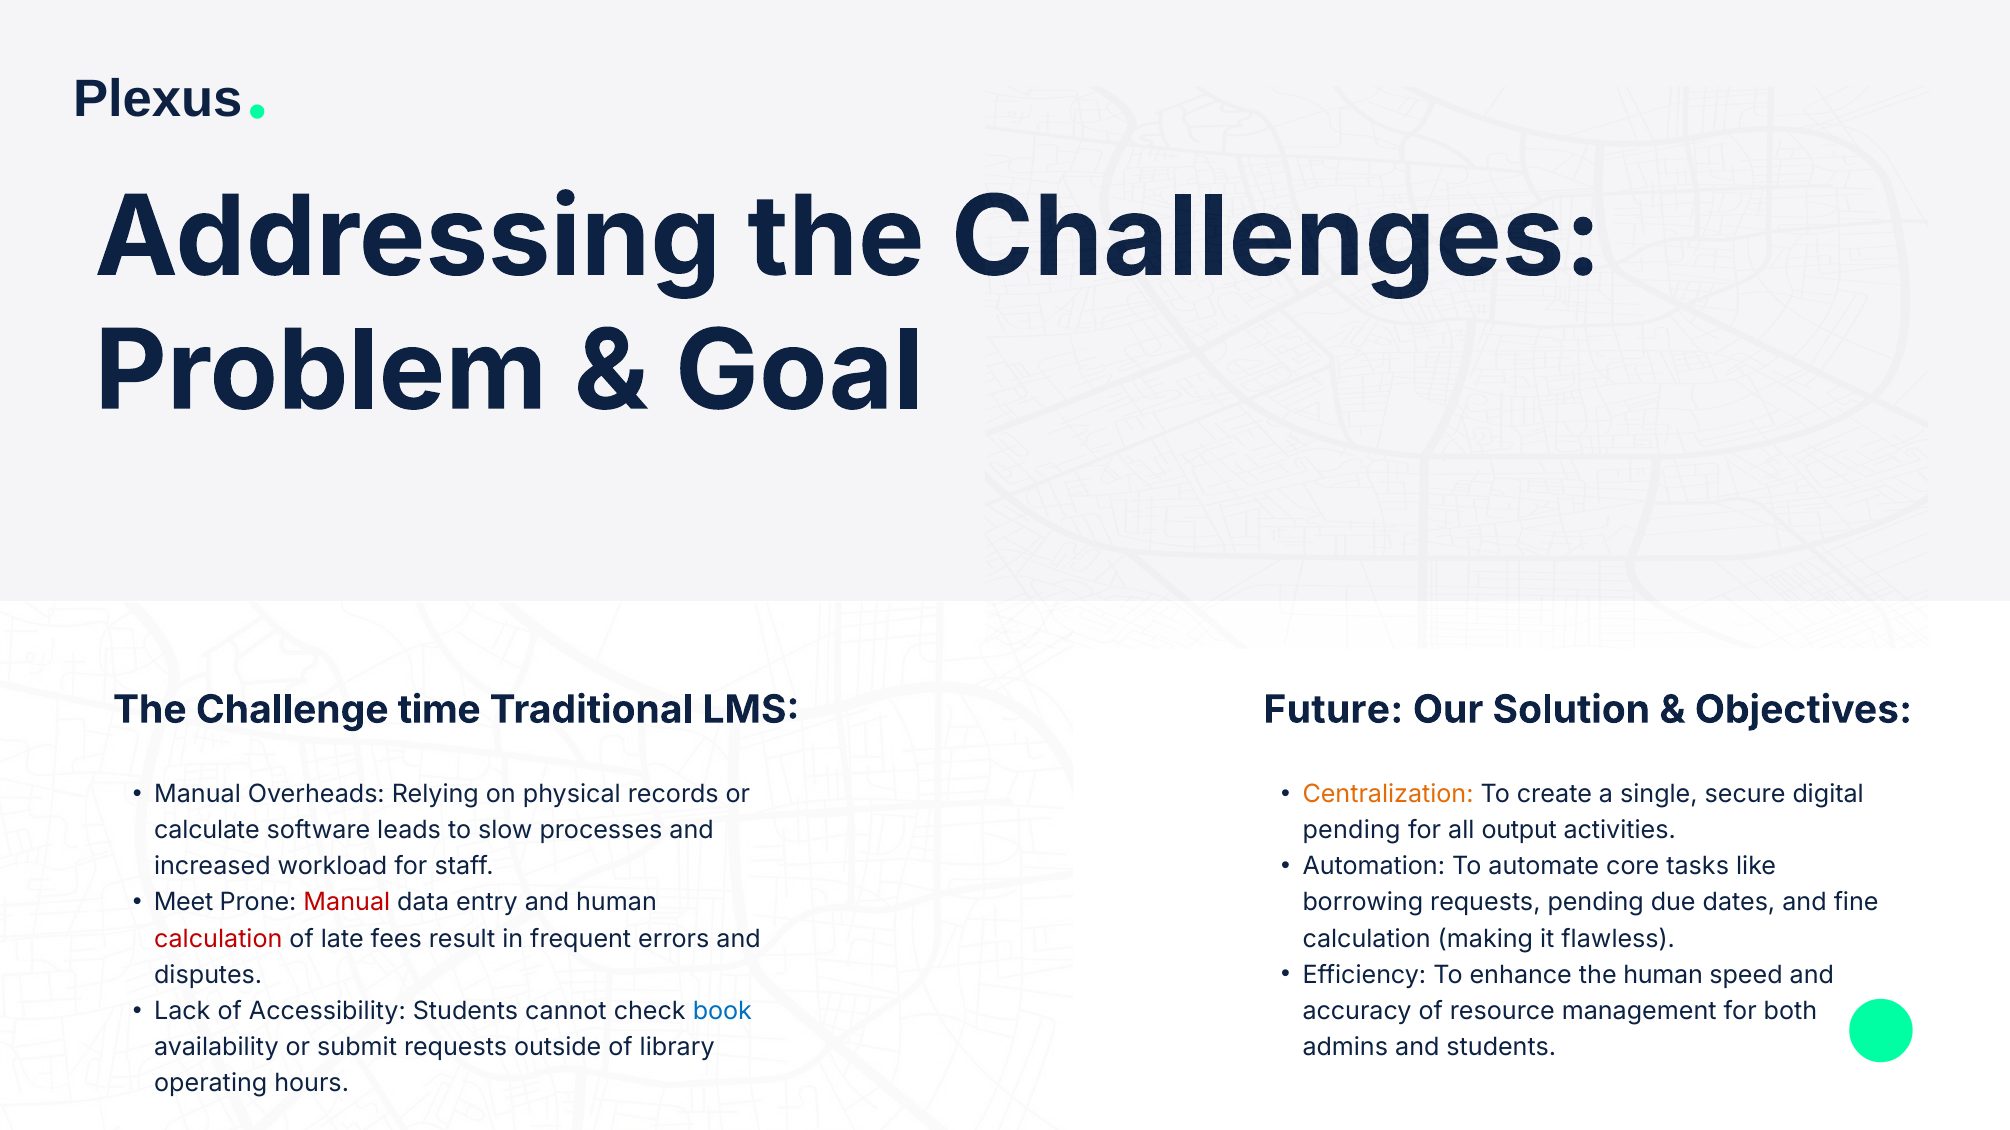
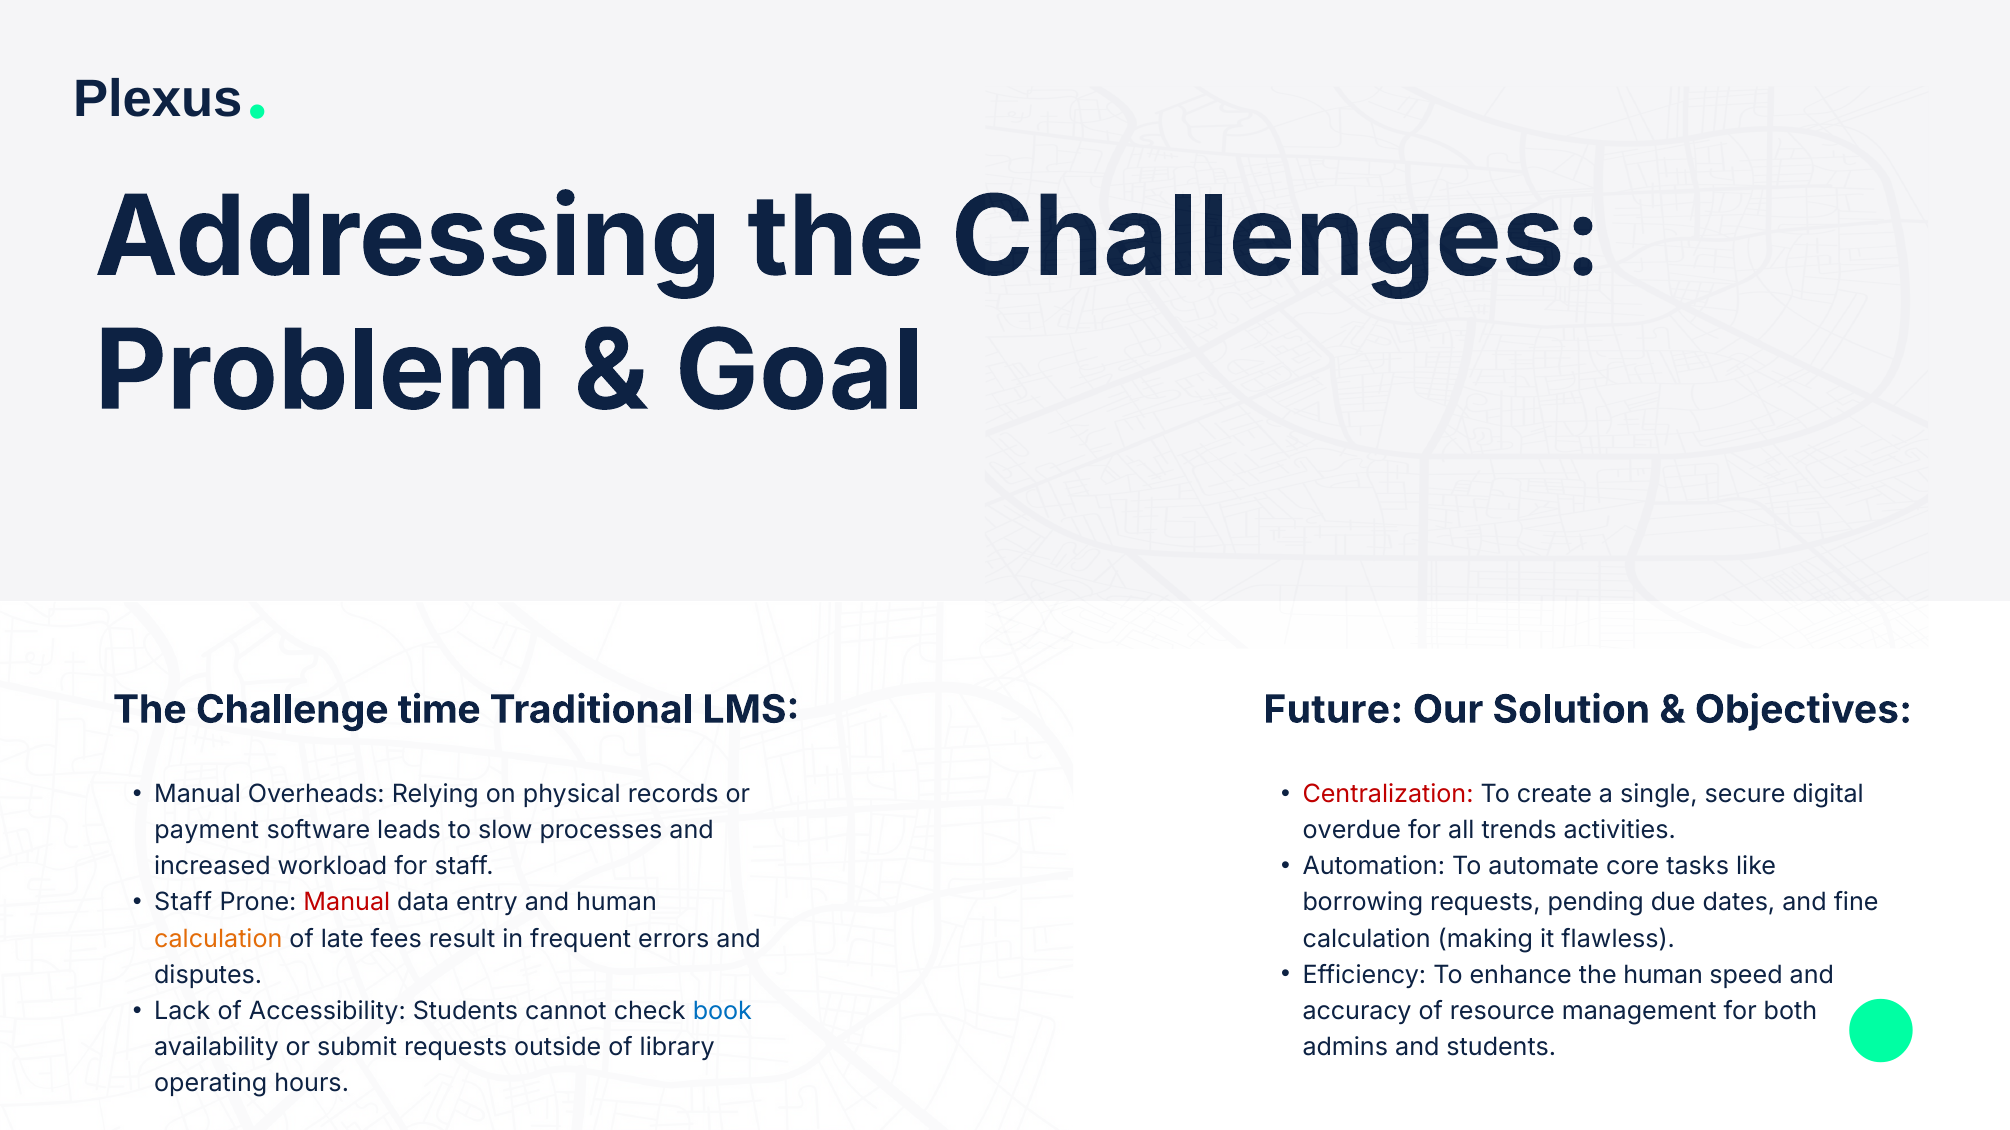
Centralization colour: orange -> red
calculate: calculate -> payment
pending at (1352, 831): pending -> overdue
output: output -> trends
Meet at (184, 903): Meet -> Staff
calculation at (218, 939) colour: red -> orange
